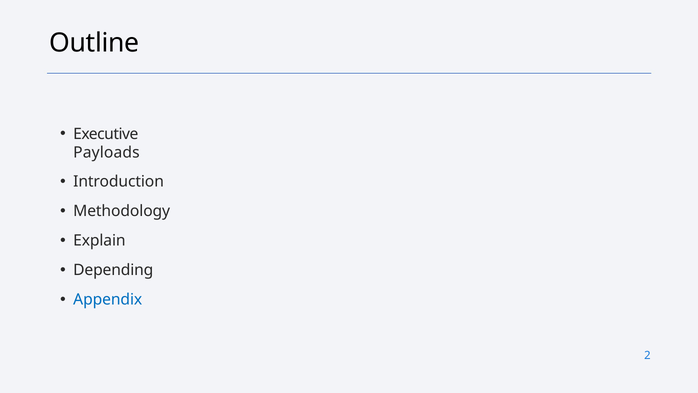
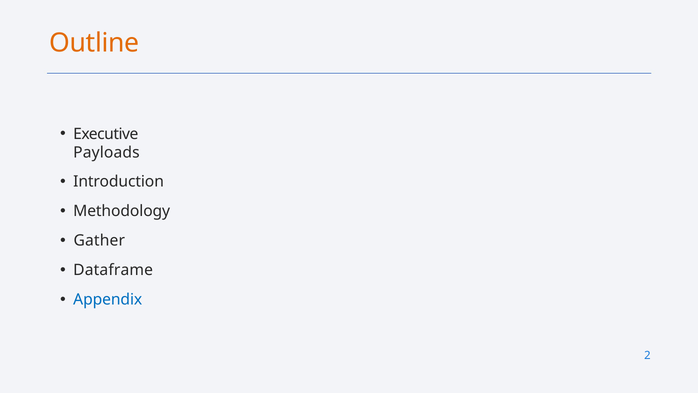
Outline colour: black -> orange
Explain: Explain -> Gather
Depending: Depending -> Dataframe
